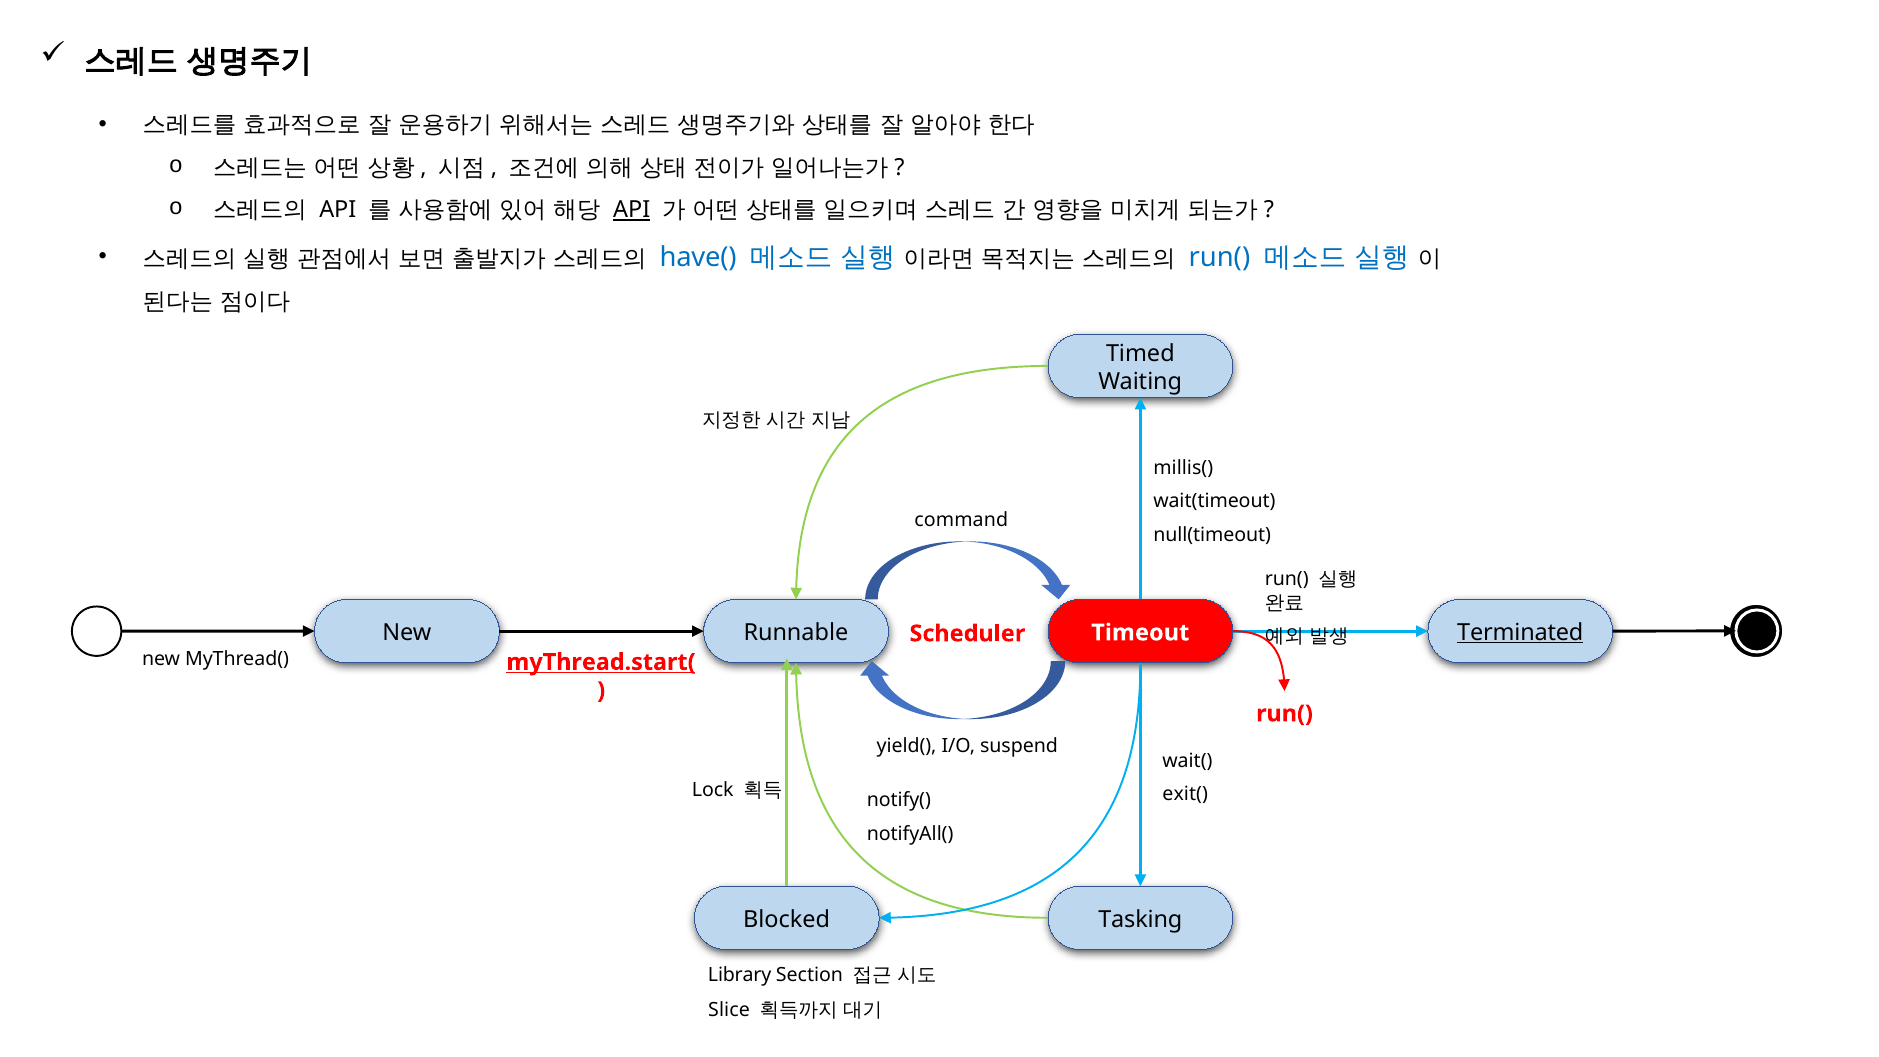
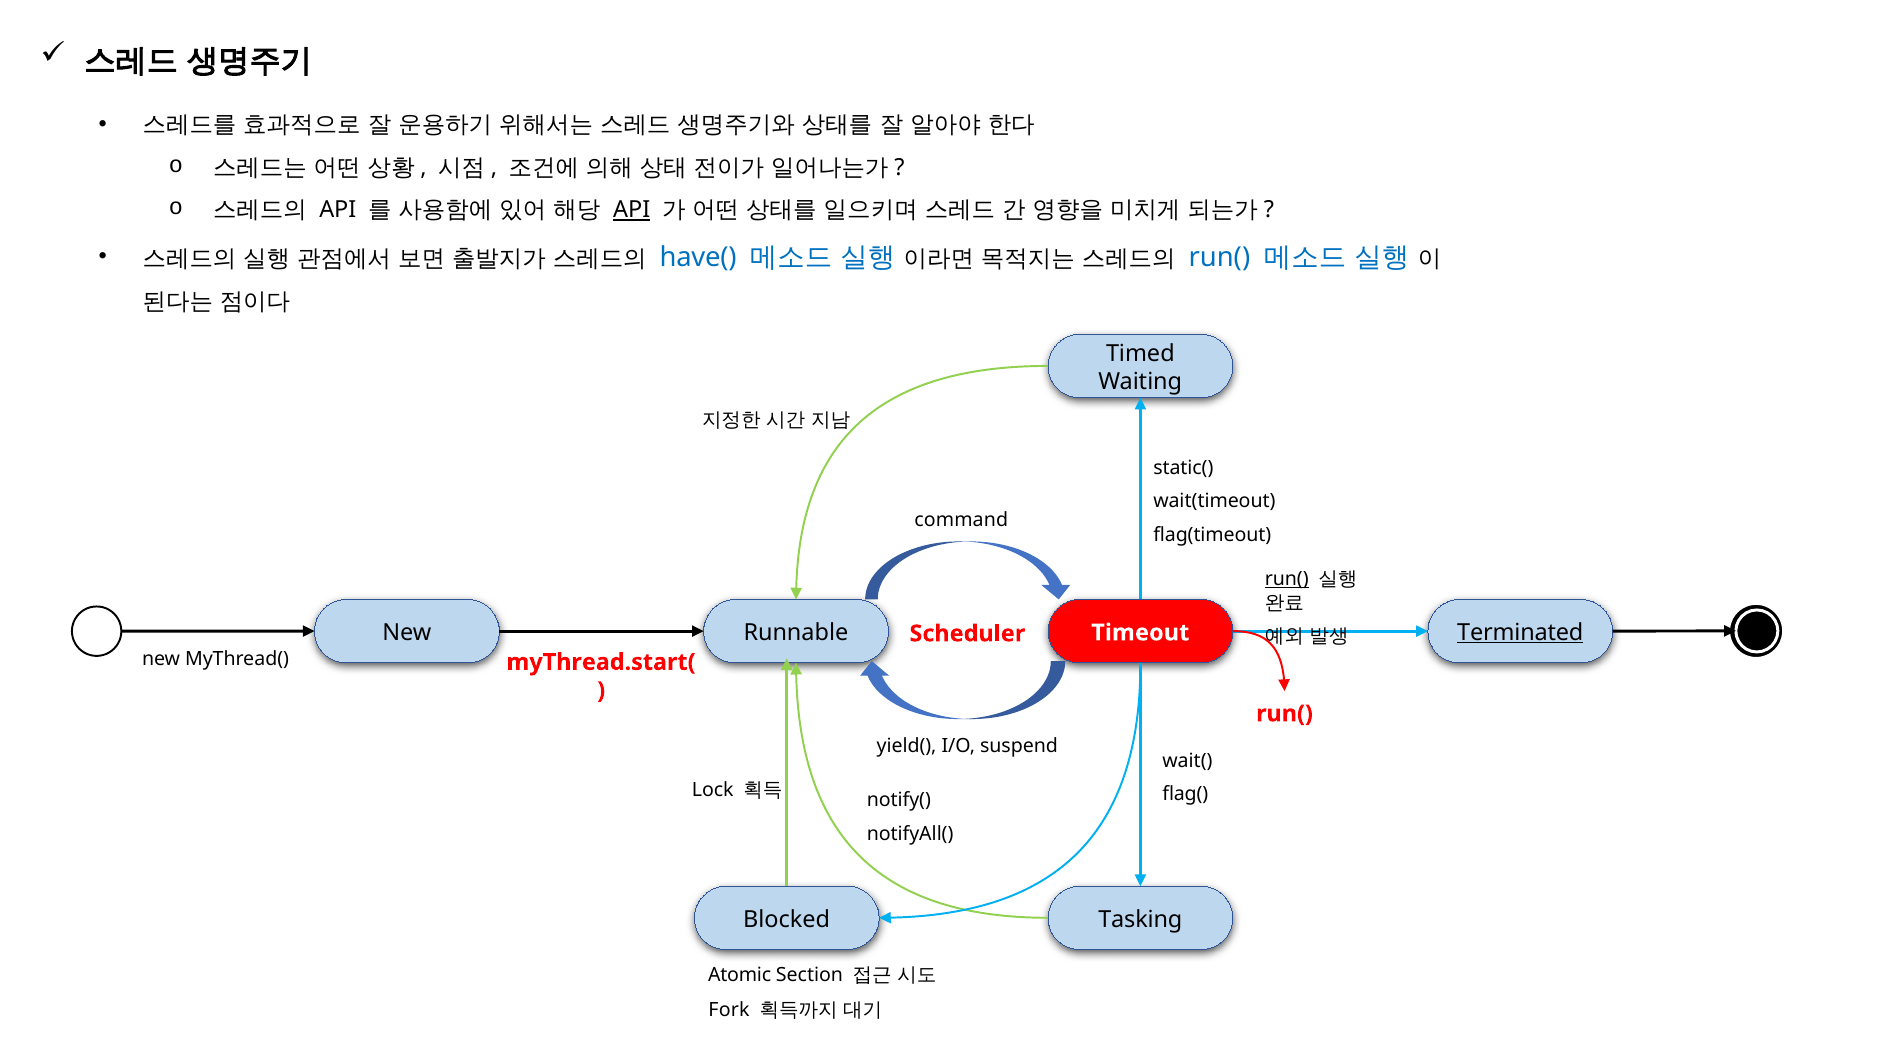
millis(: millis( -> static(
null(timeout: null(timeout -> flag(timeout
run( at (1287, 579) underline: none -> present
myThread.start( underline: present -> none
exit(: exit( -> flag(
Library: Library -> Atomic
Slice: Slice -> Fork
